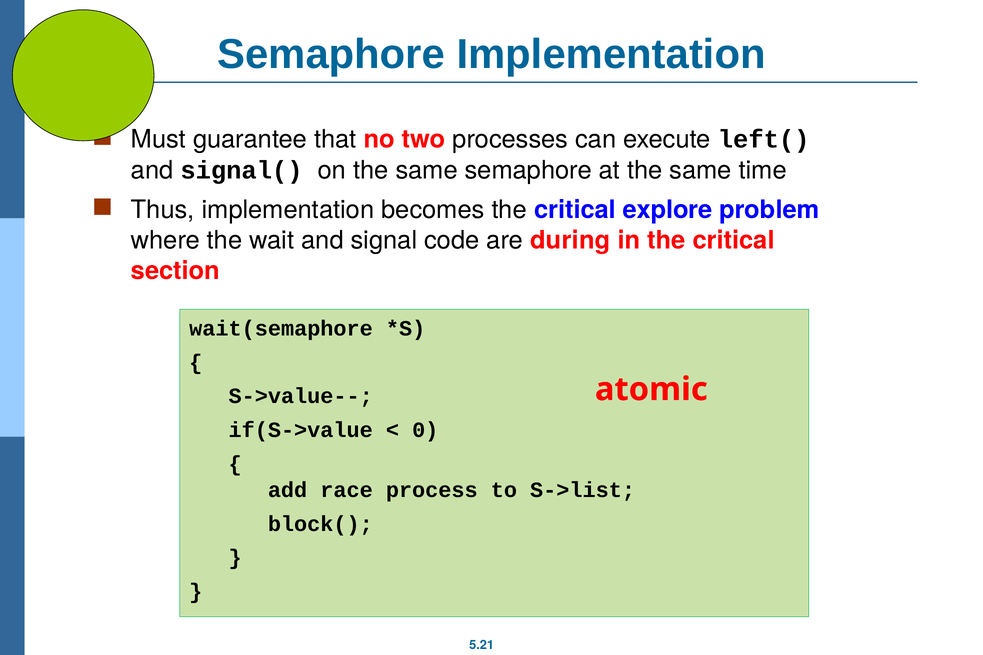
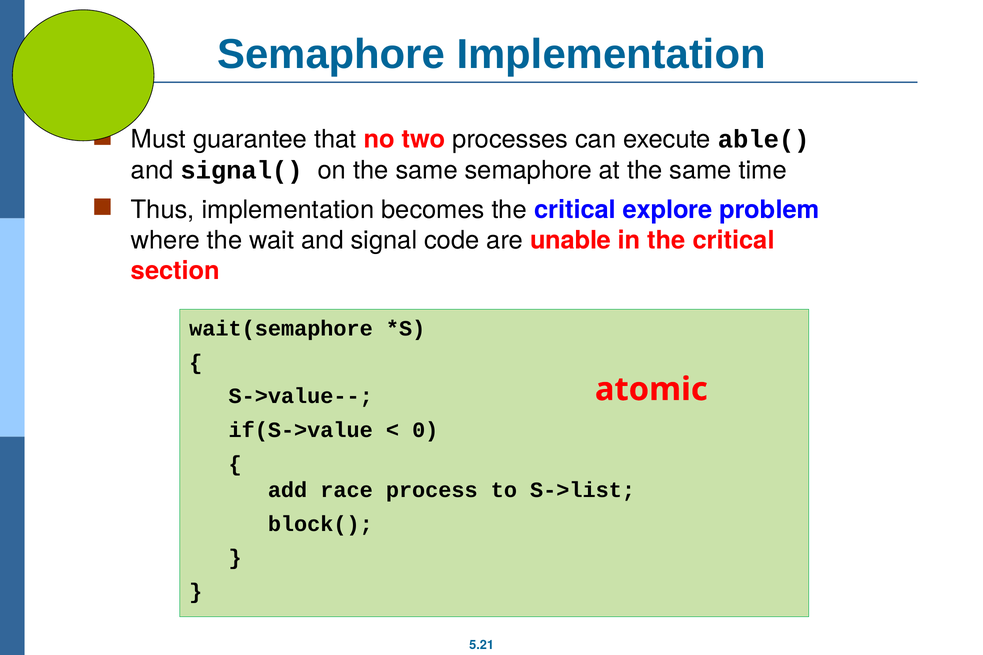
left(: left( -> able(
during: during -> unable
